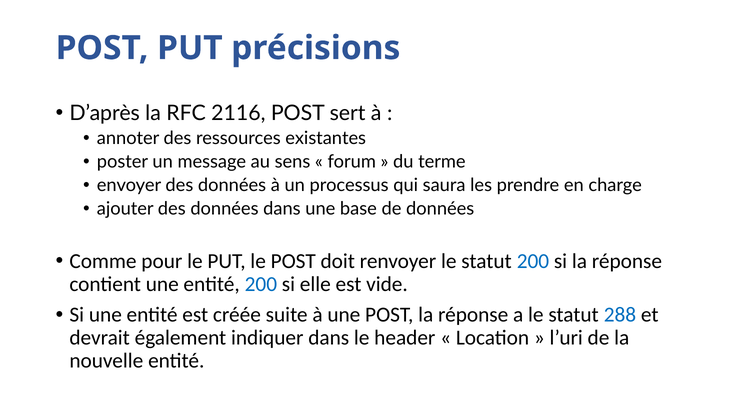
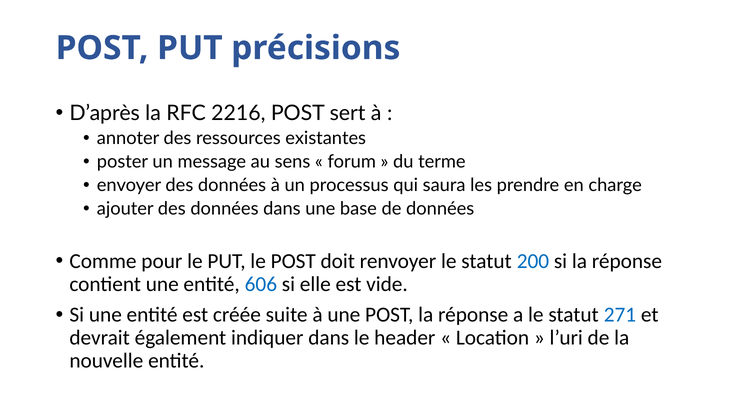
2116: 2116 -> 2216
entité 200: 200 -> 606
288: 288 -> 271
